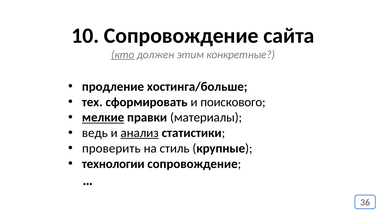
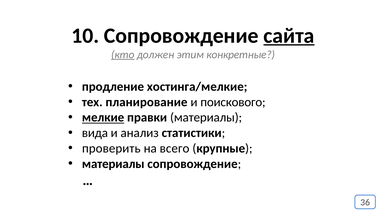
сайта underline: none -> present
хостинга/больше: хостинга/больше -> хостинга/мелкие
сформировать: сформировать -> планирование
ведь: ведь -> вида
анализ underline: present -> none
стиль: стиль -> всего
технологии at (113, 164): технологии -> материалы
